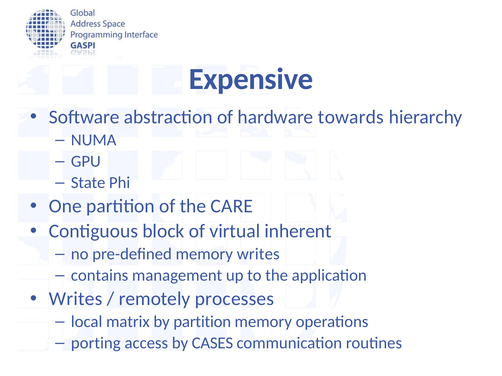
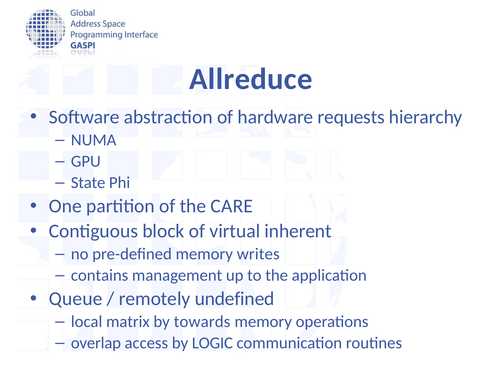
Expensive: Expensive -> Allreduce
towards: towards -> requests
Writes at (76, 299): Writes -> Queue
processes: processes -> undefined
by partition: partition -> towards
porting: porting -> overlap
CASES: CASES -> LOGIC
